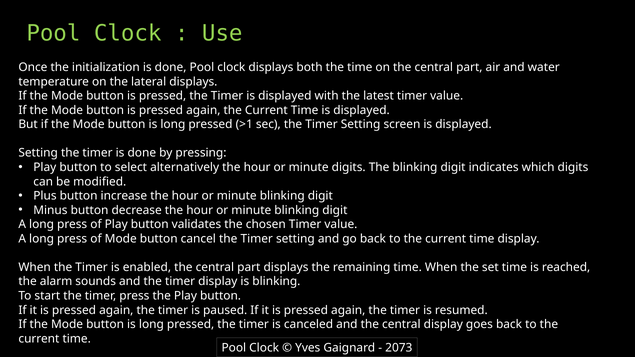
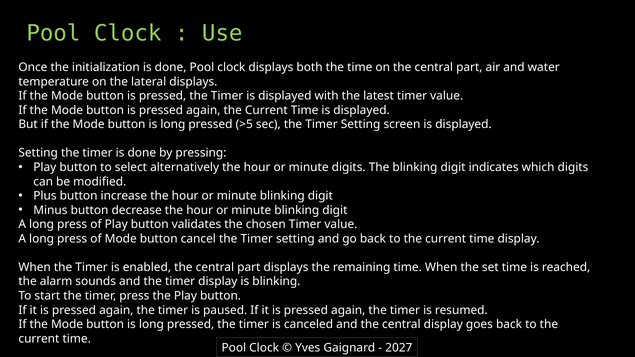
>1: >1 -> >5
2073: 2073 -> 2027
